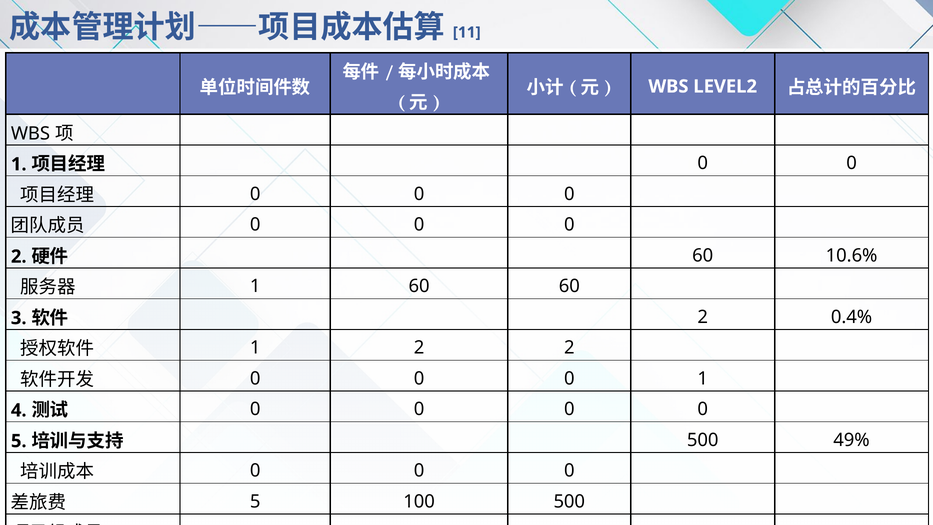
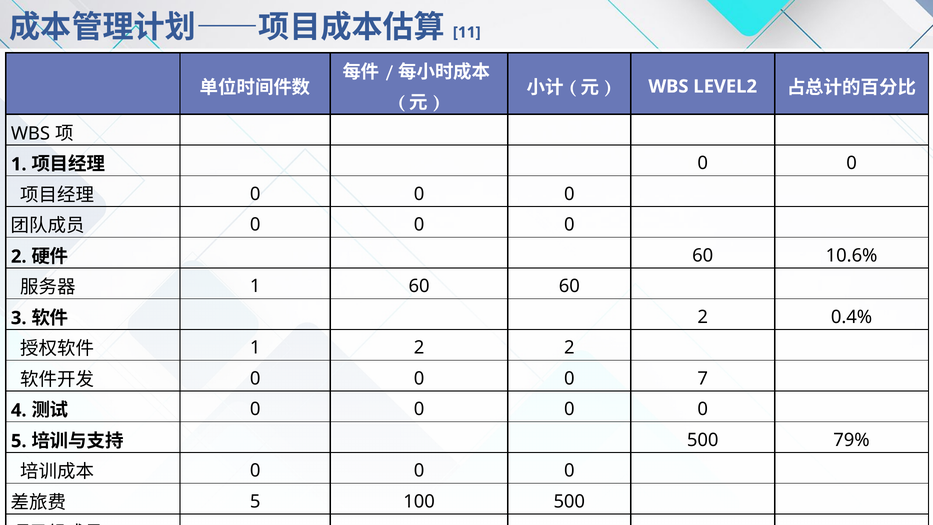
0 1: 1 -> 7
49%: 49% -> 79%
